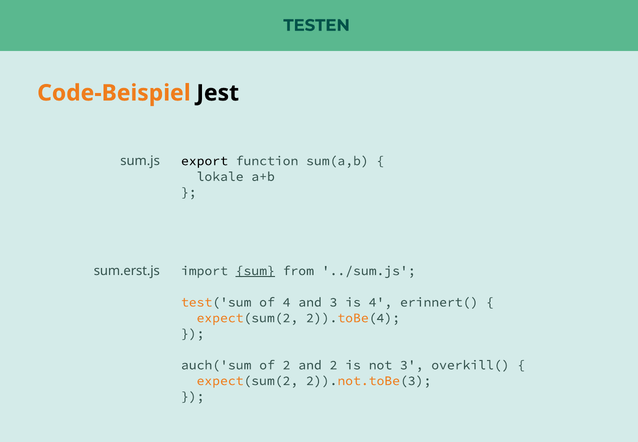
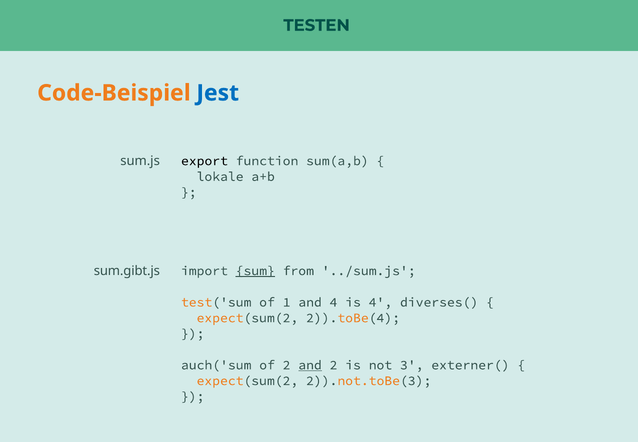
Jest colour: black -> blue
sum.erst.js: sum.erst.js -> sum.gibt.js
of 4: 4 -> 1
and 3: 3 -> 4
erinnert(: erinnert( -> diverses(
and at (310, 365) underline: none -> present
overkill(: overkill( -> externer(
